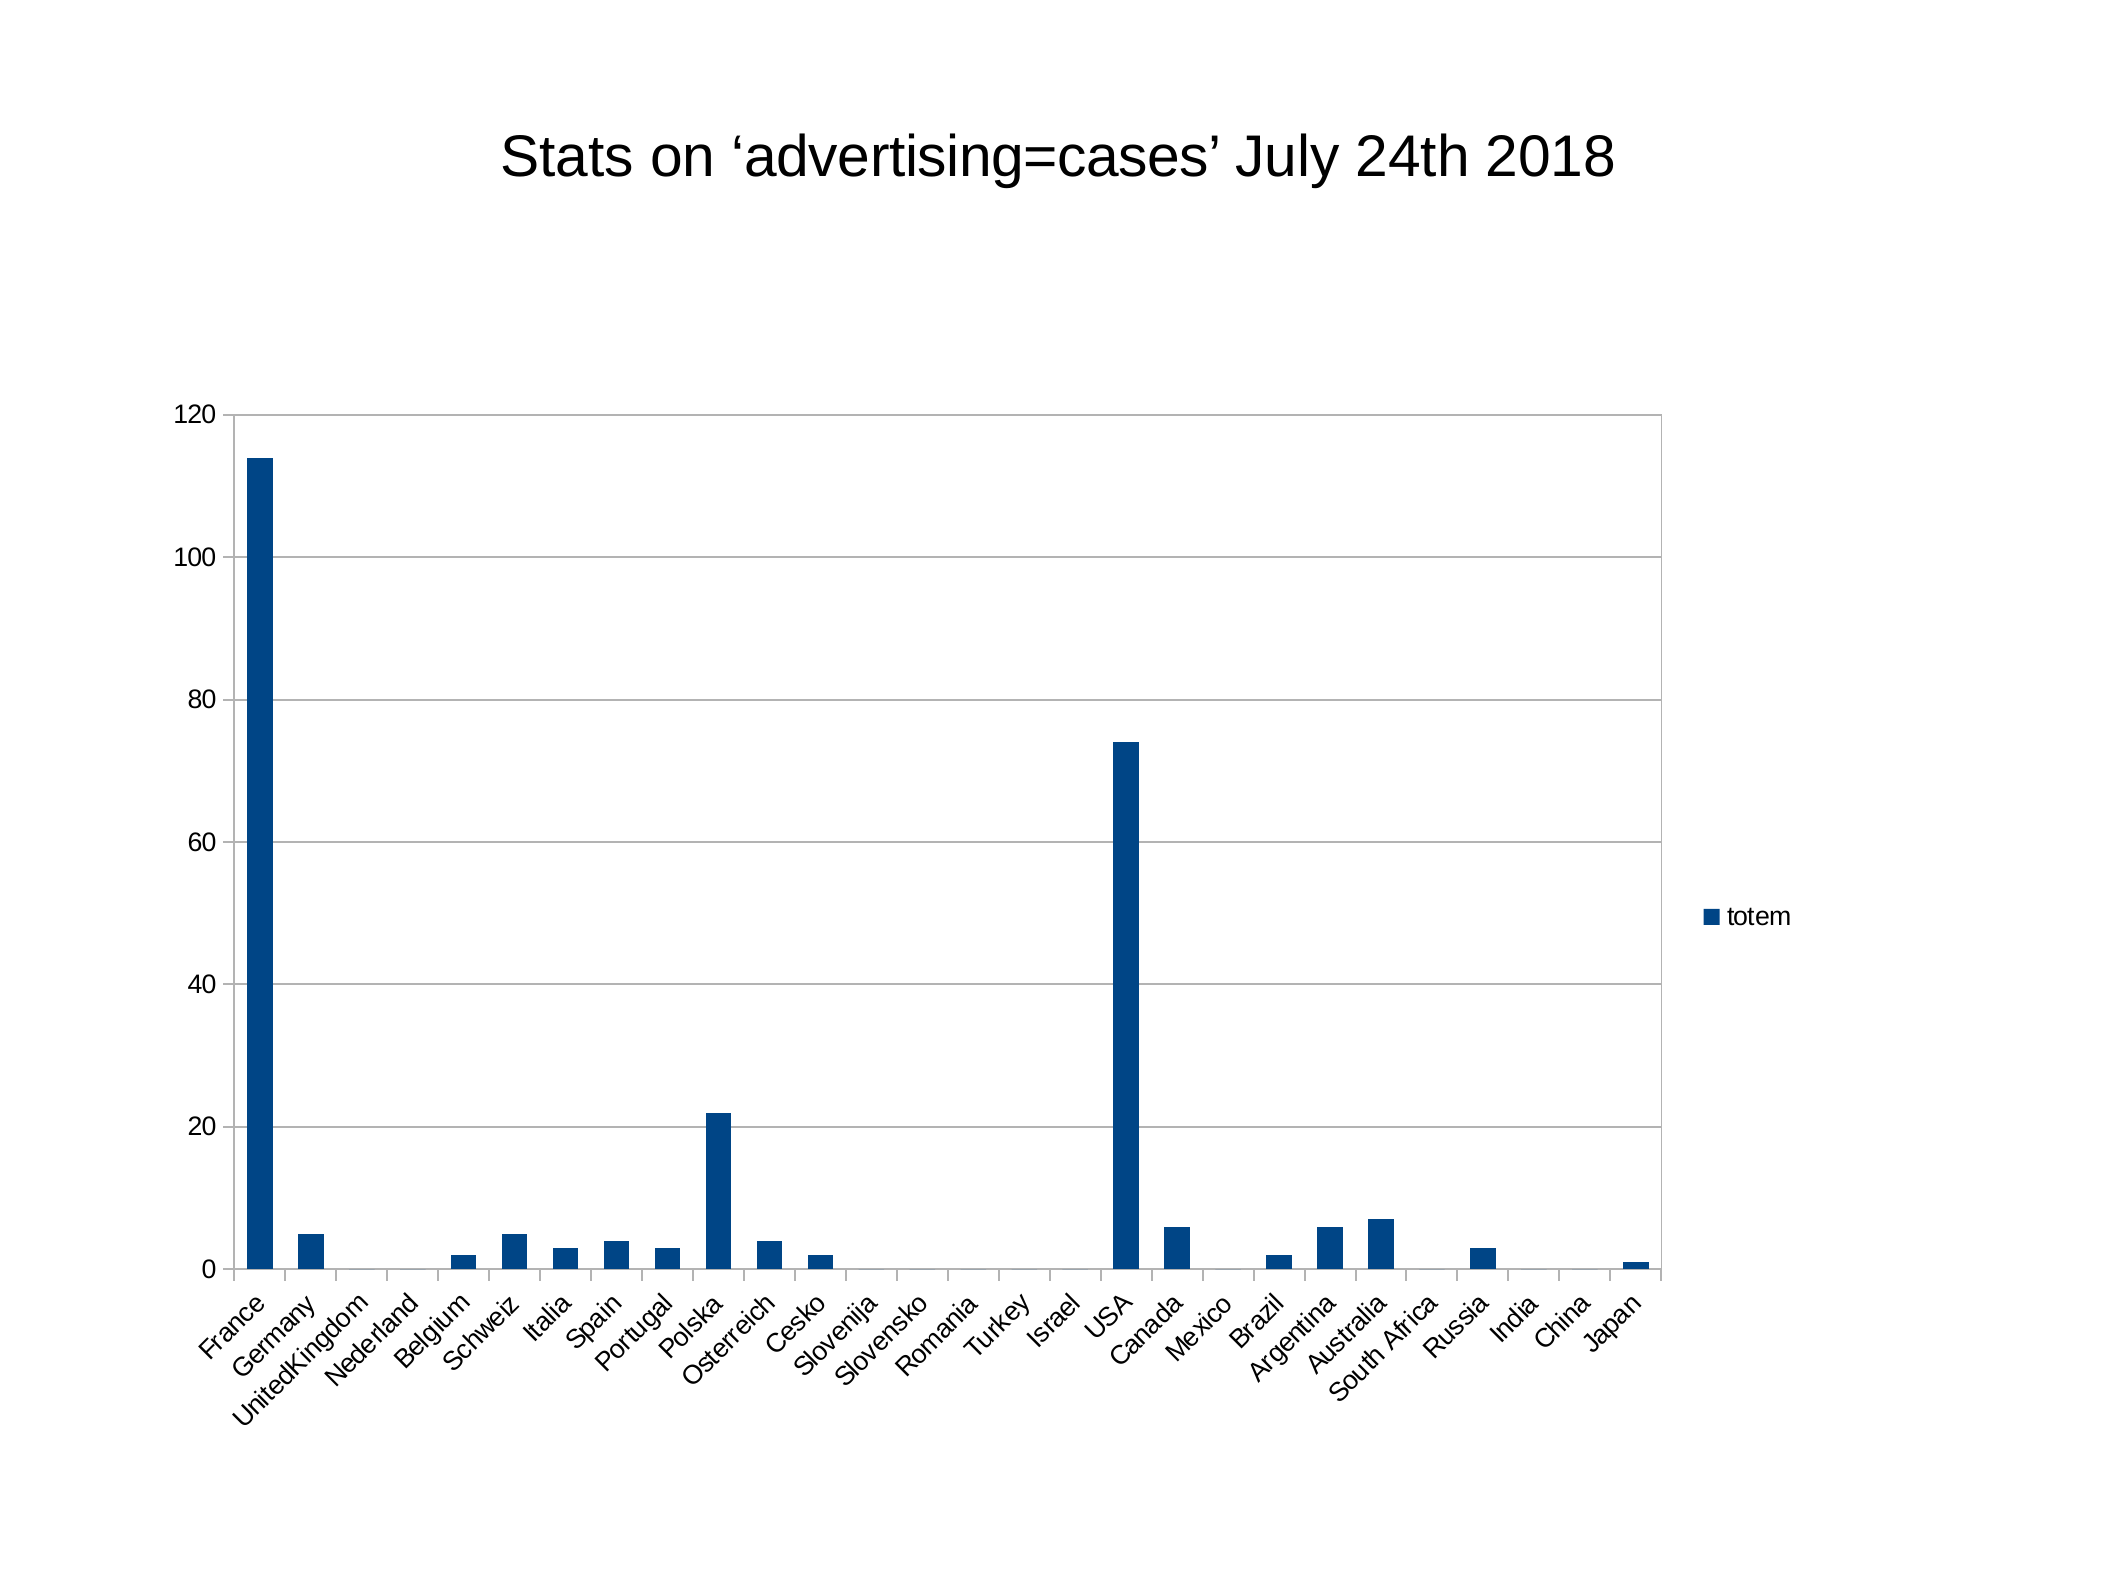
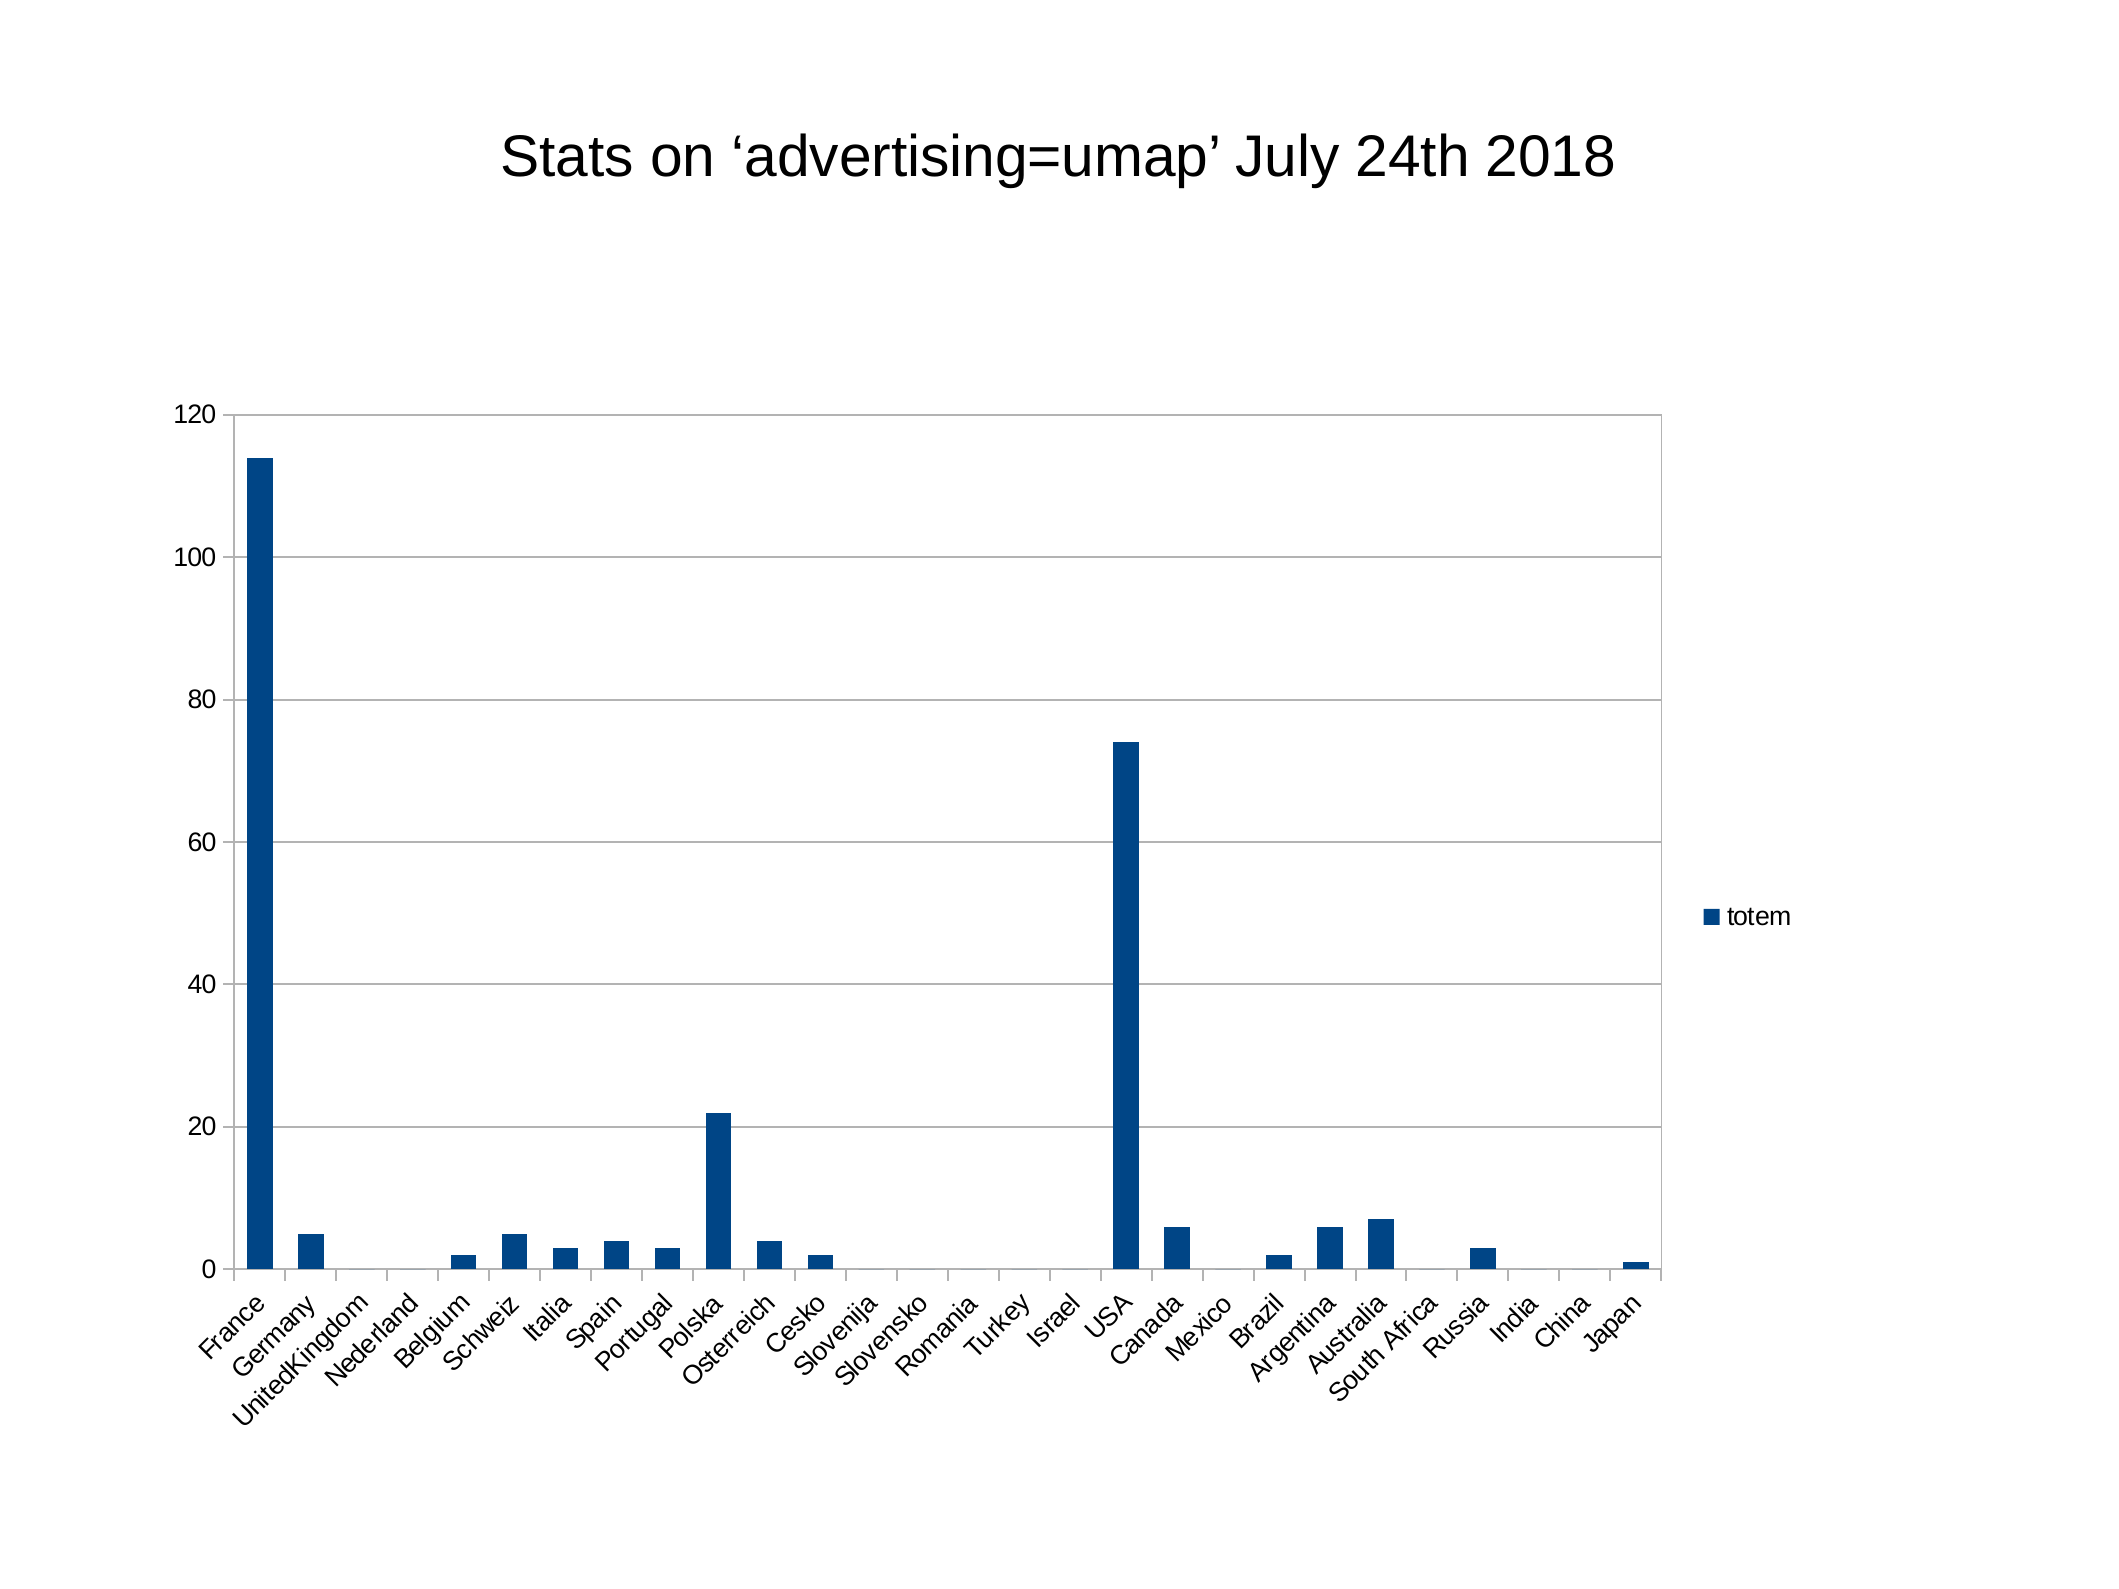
advertising=cases: advertising=cases -> advertising=umap
